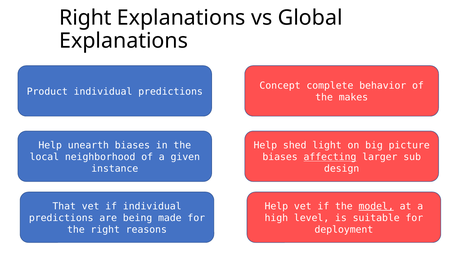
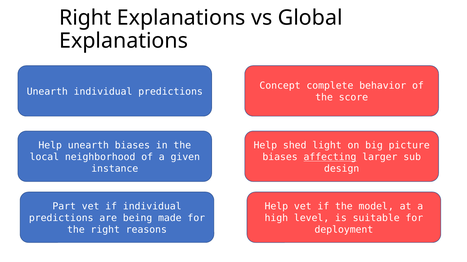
Product at (47, 92): Product -> Unearth
makes: makes -> score
That: That -> Part
model underline: present -> none
